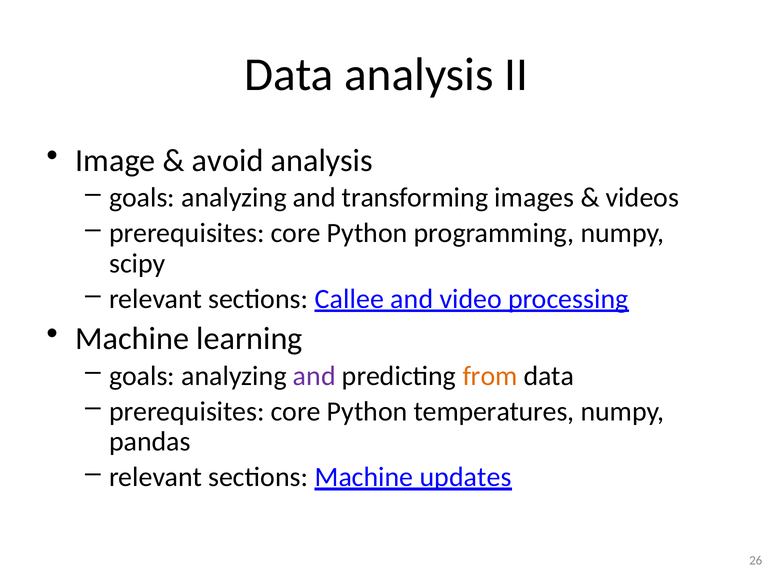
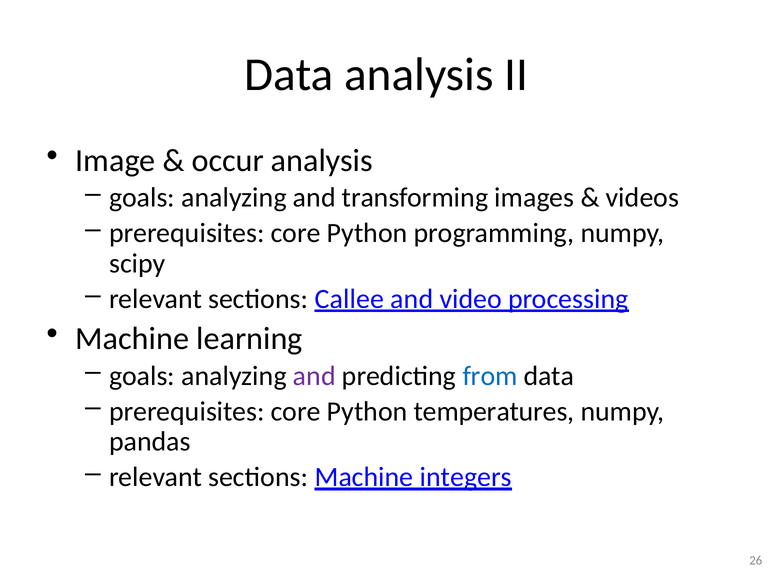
avoid: avoid -> occur
from colour: orange -> blue
updates: updates -> integers
